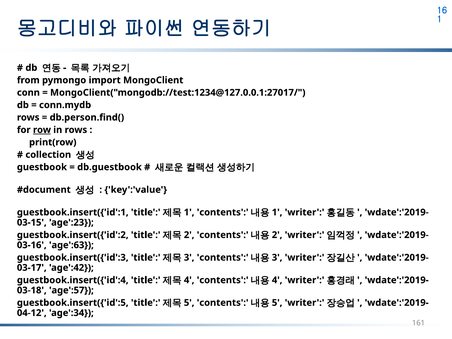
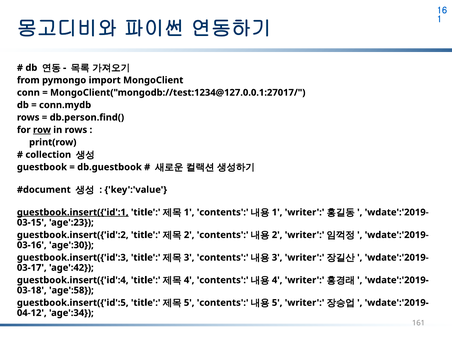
guestbook.insert({'id':1 underline: none -> present
age':63: age':63 -> age':30
age':57: age':57 -> age':58
